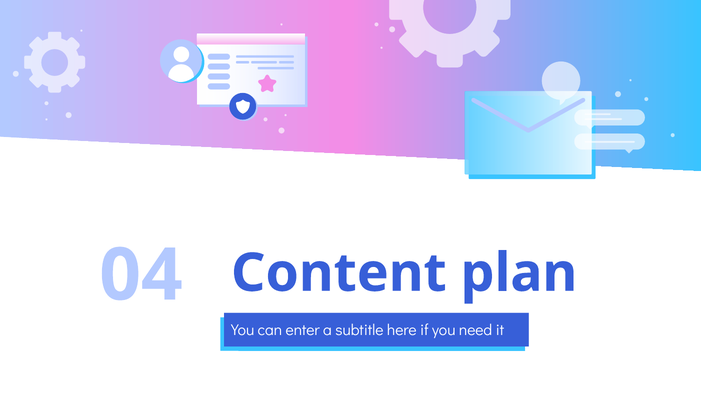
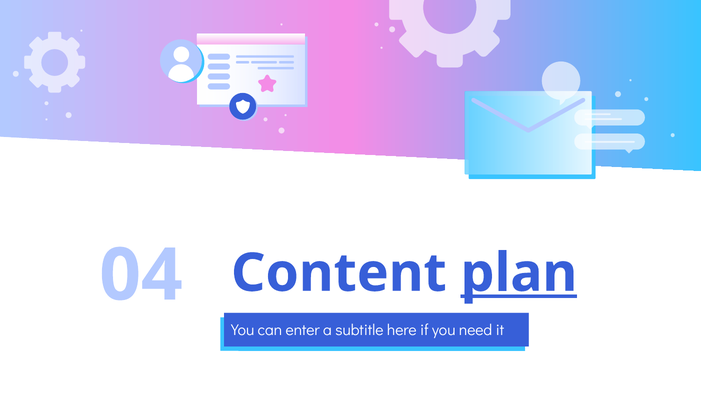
plan underline: none -> present
